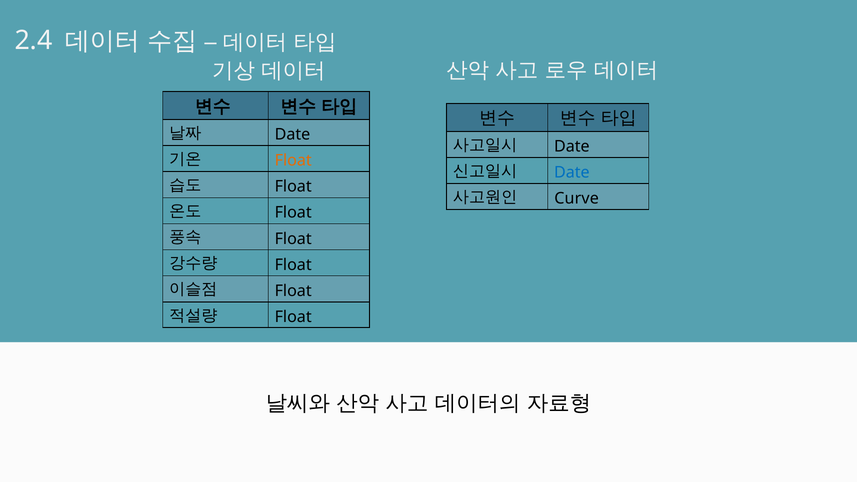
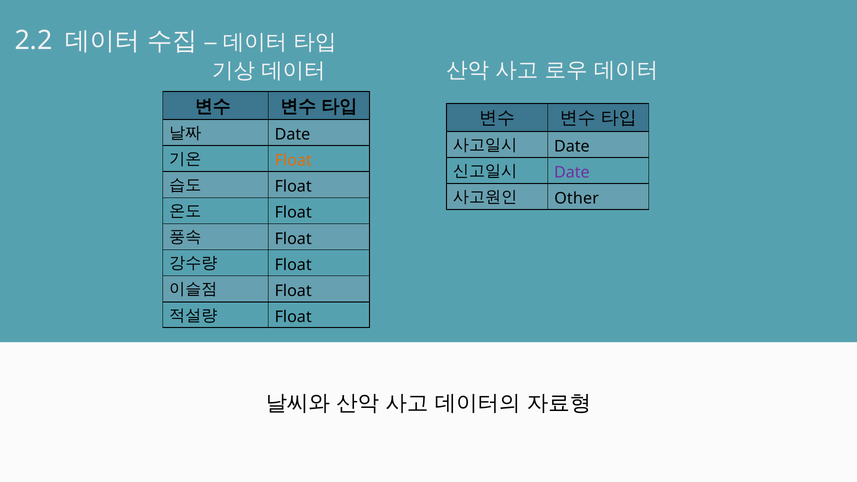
2.4: 2.4 -> 2.2
Date at (572, 173) colour: blue -> purple
Curve: Curve -> Other
